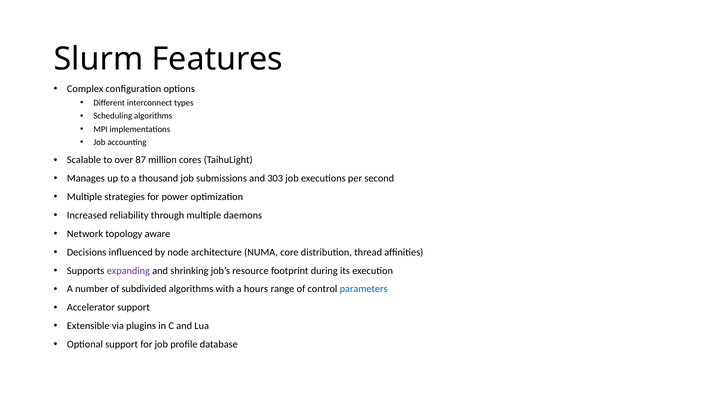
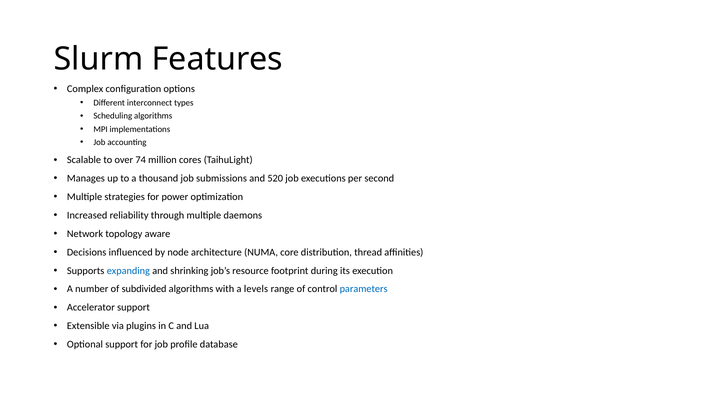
87: 87 -> 74
303: 303 -> 520
expanding colour: purple -> blue
hours: hours -> levels
